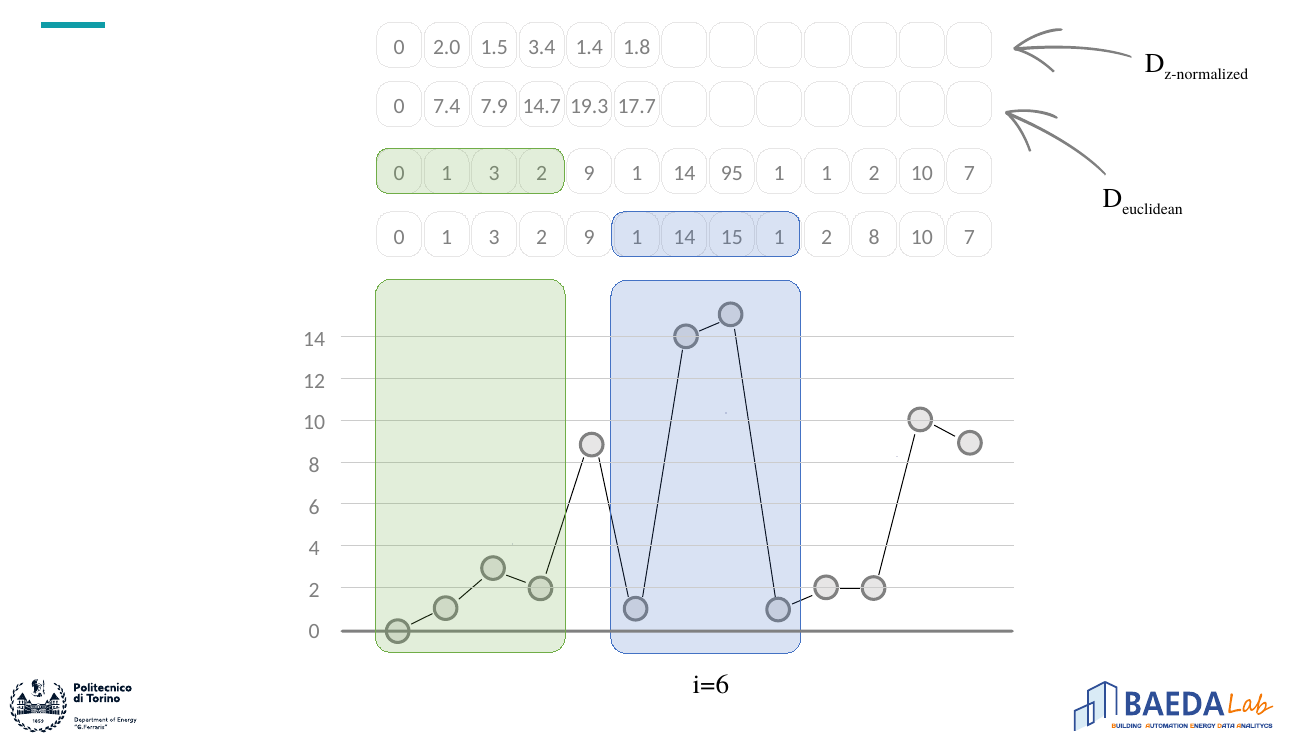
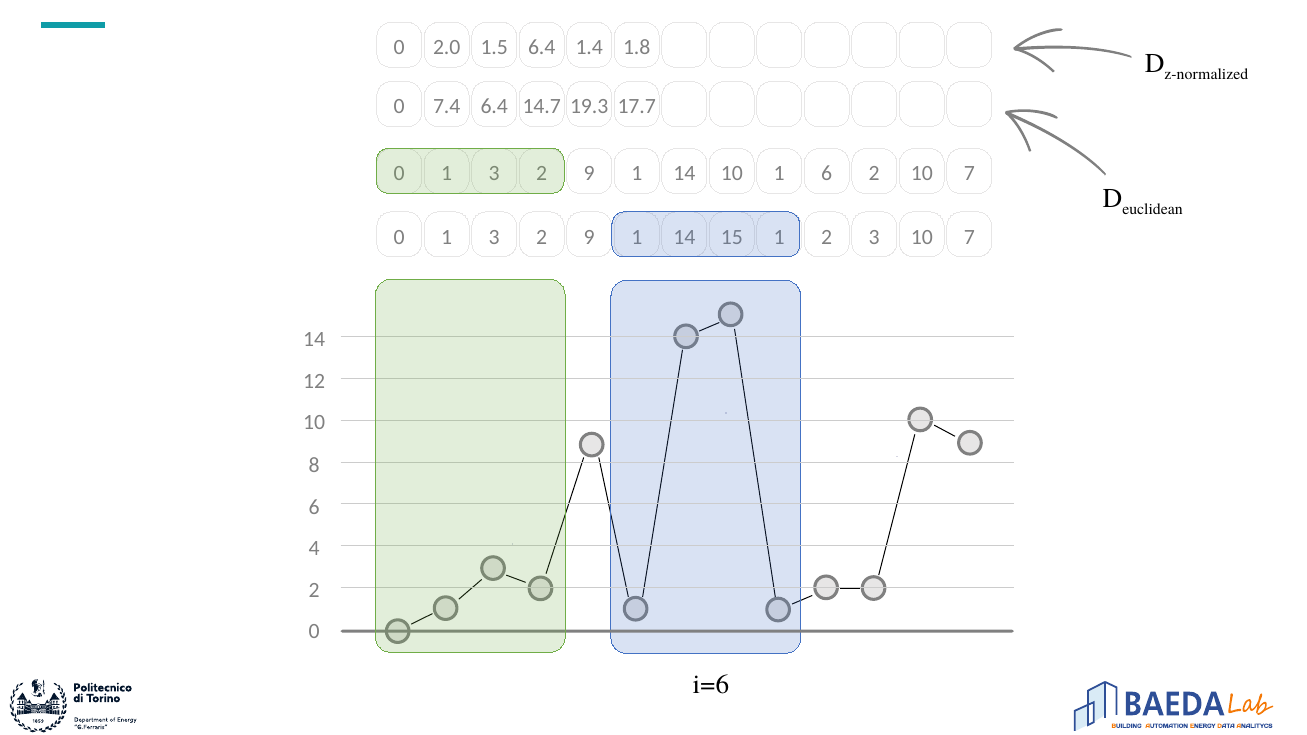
1.5 3.4: 3.4 -> 6.4
7.4 7.9: 7.9 -> 6.4
1 95: 95 -> 10
1 1: 1 -> 6
2 8: 8 -> 3
